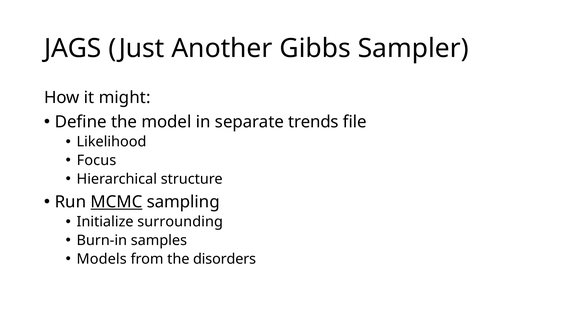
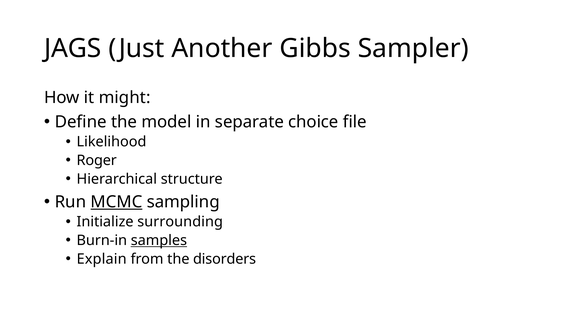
trends: trends -> choice
Focus: Focus -> Roger
samples underline: none -> present
Models: Models -> Explain
